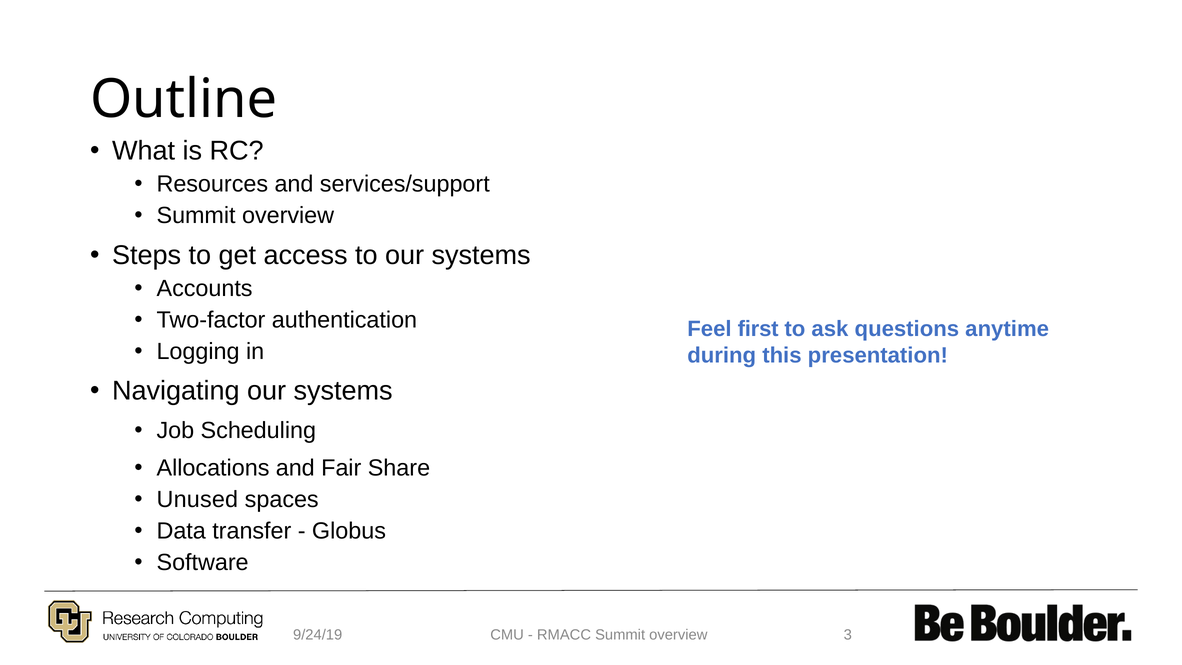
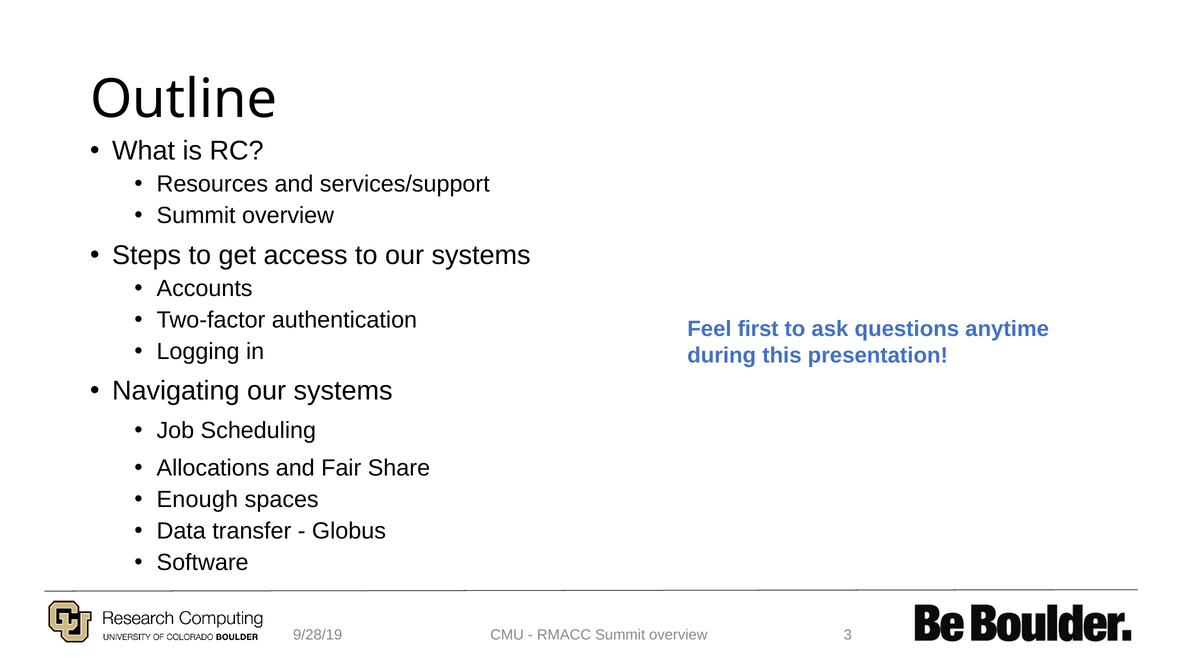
Unused: Unused -> Enough
9/24/19: 9/24/19 -> 9/28/19
